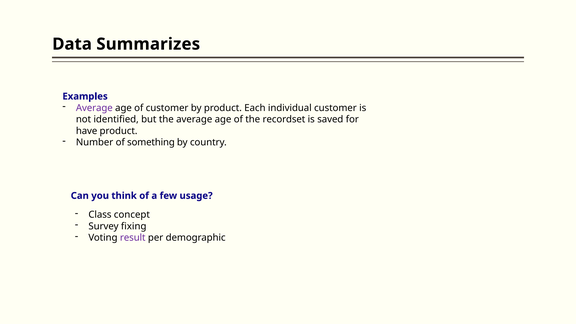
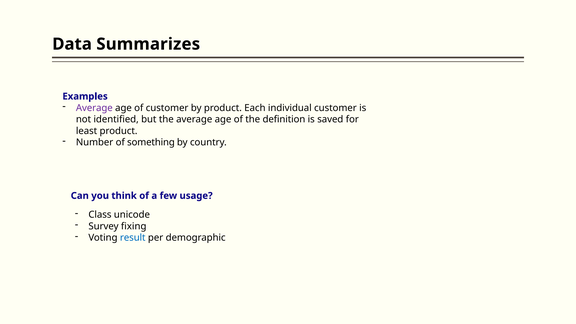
recordset: recordset -> definition
have: have -> least
concept: concept -> unicode
result colour: purple -> blue
